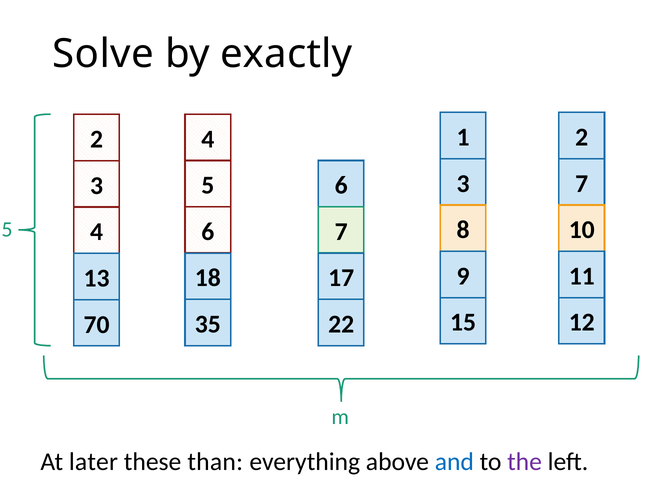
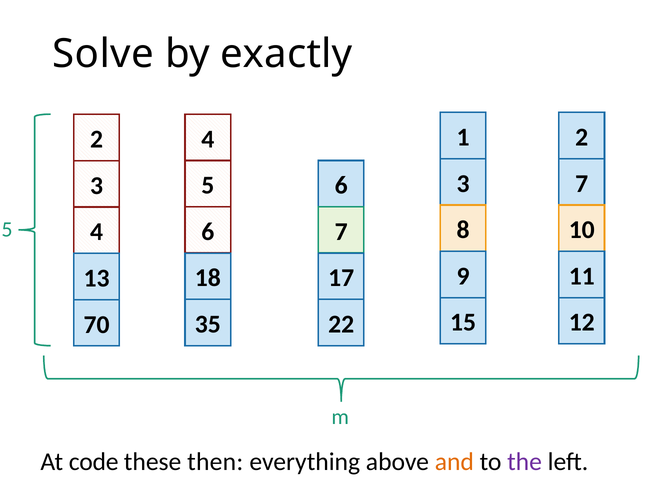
later: later -> code
than: than -> then
and colour: blue -> orange
